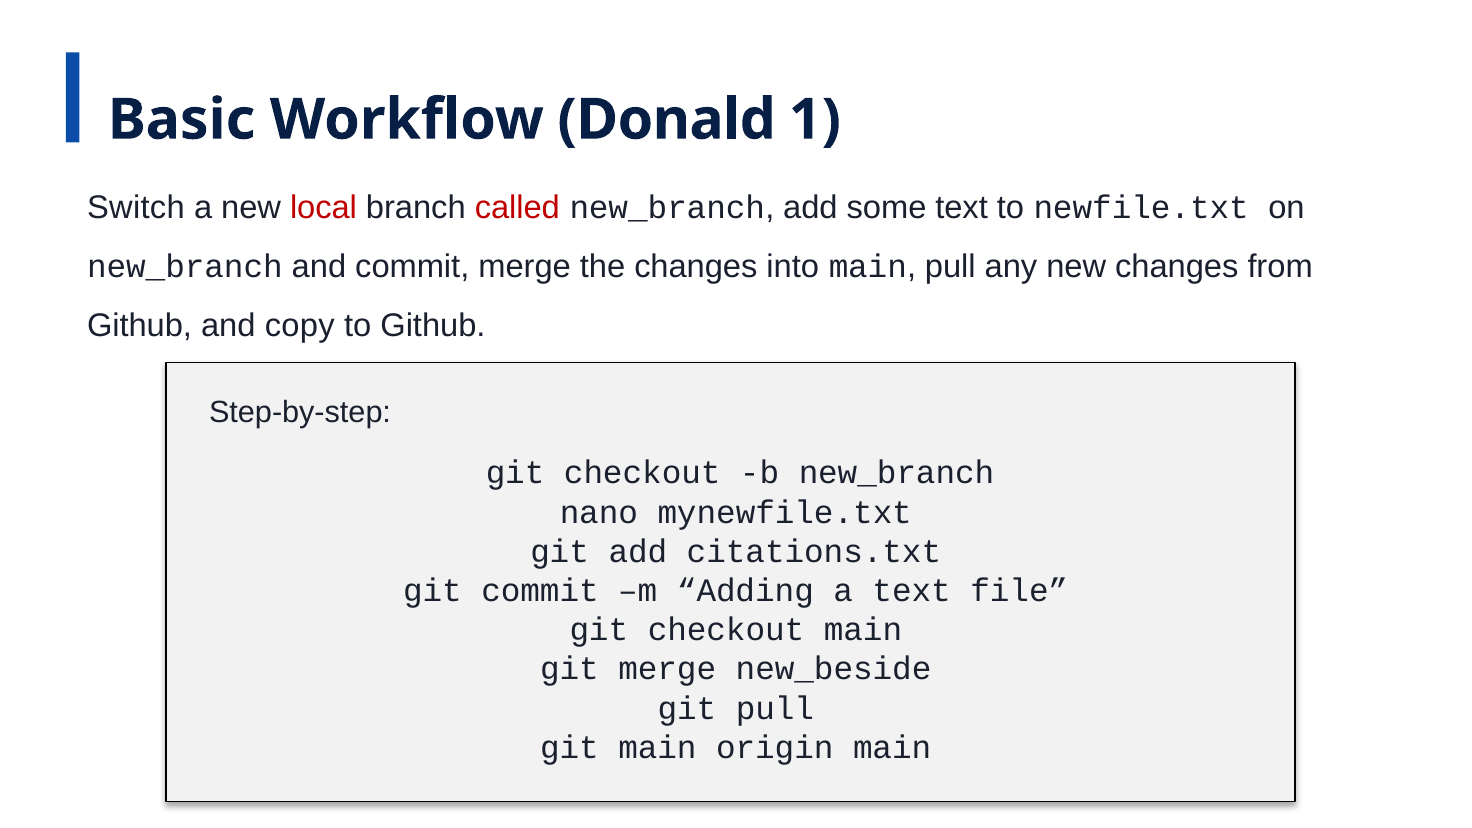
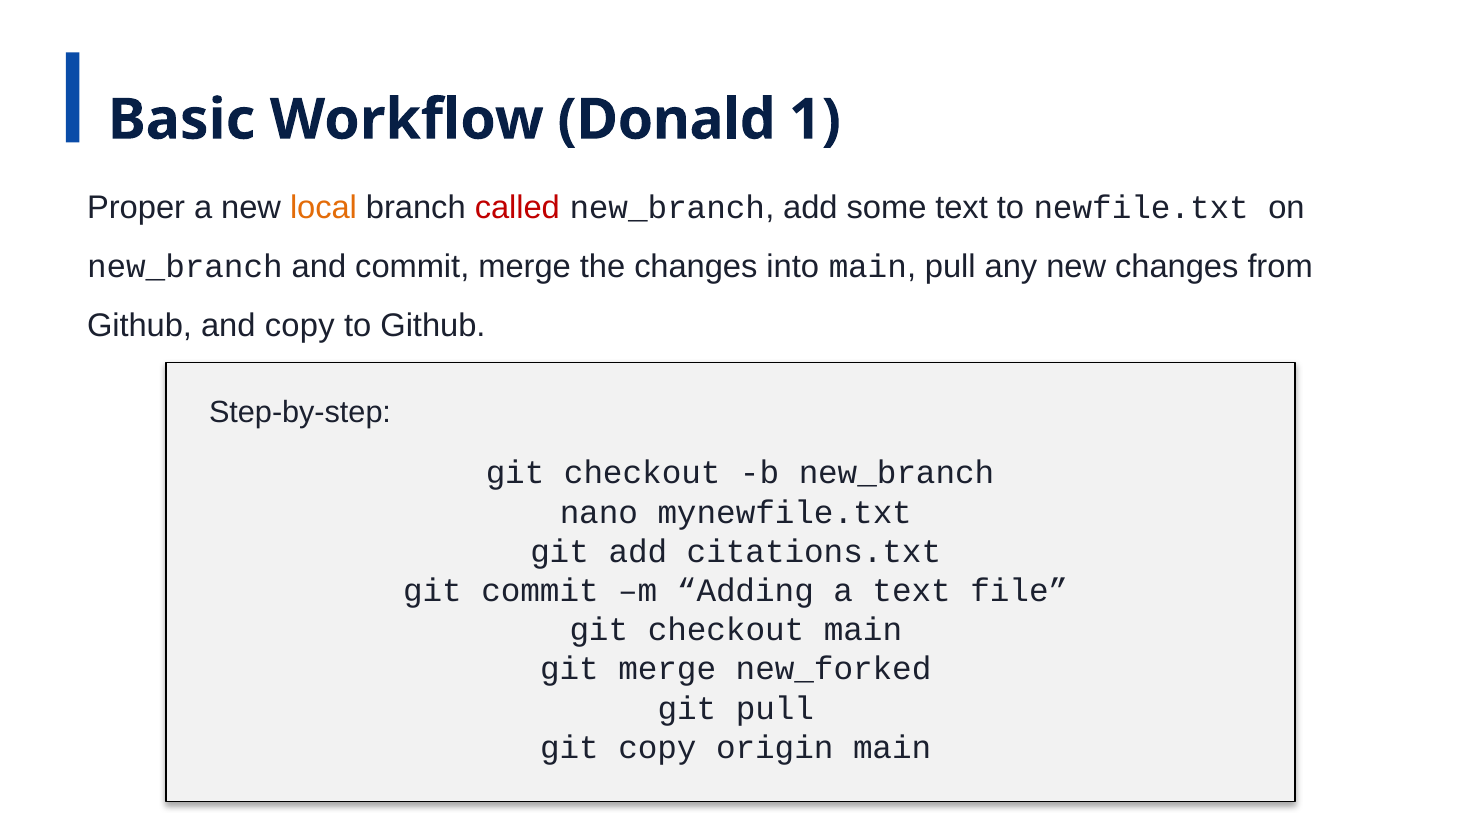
Switch: Switch -> Proper
local colour: red -> orange
new_beside: new_beside -> new_forked
git main: main -> copy
